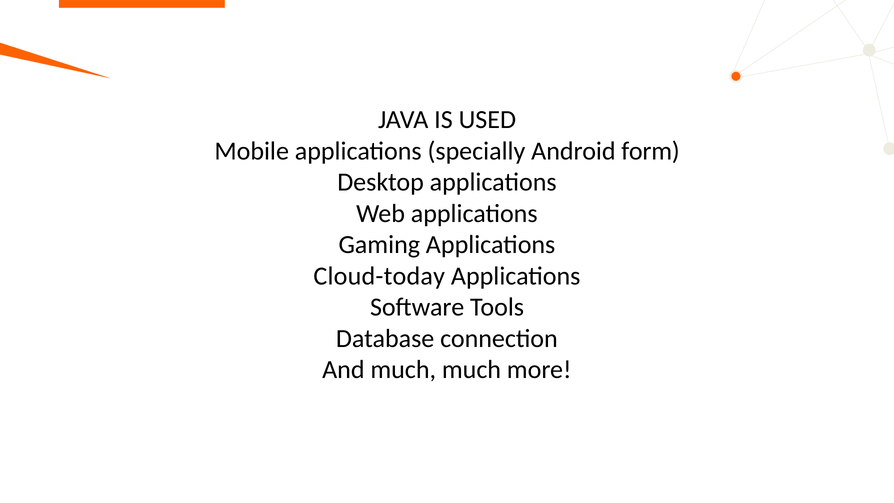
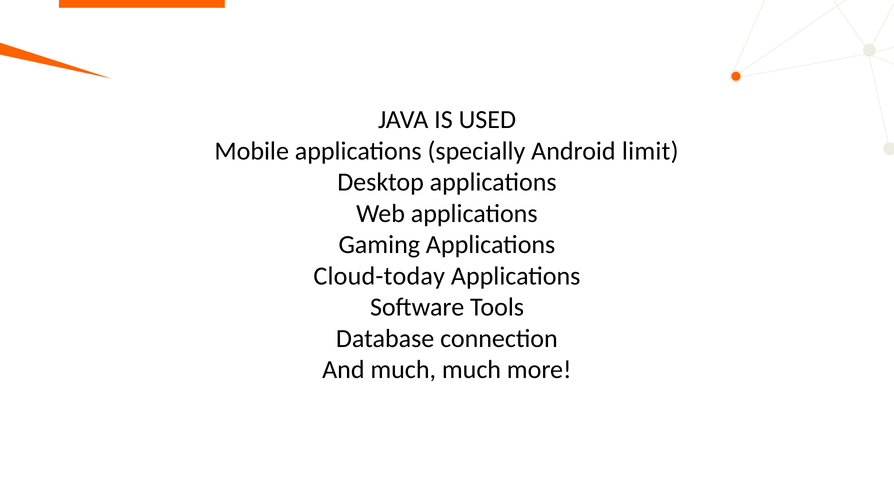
form: form -> limit
